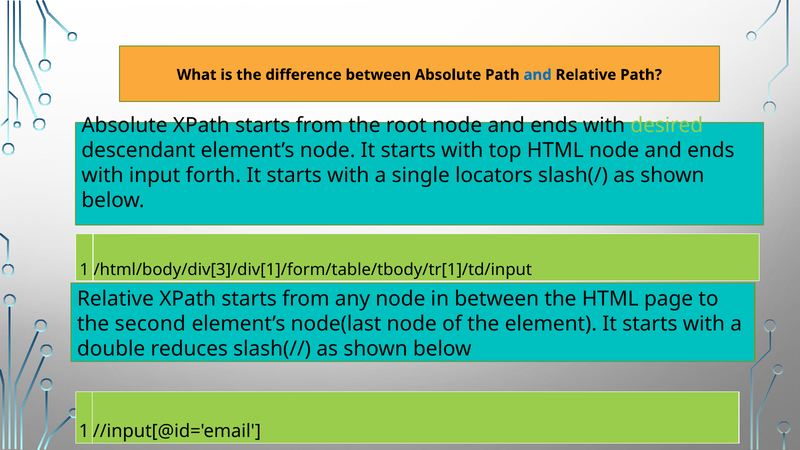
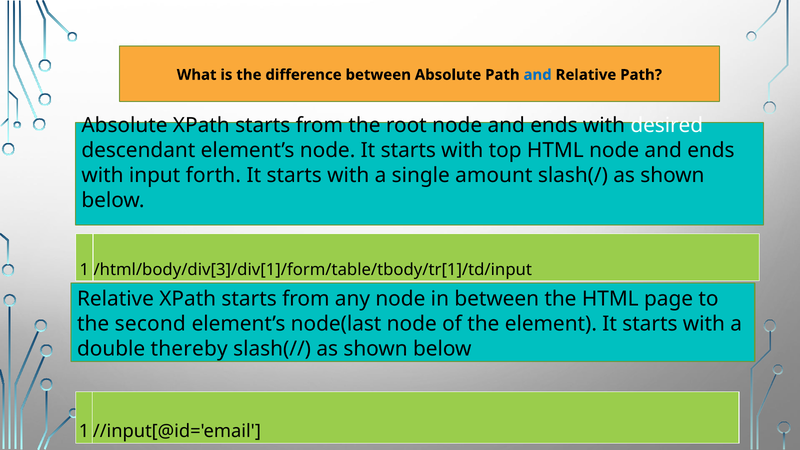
desired colour: light green -> white
locators: locators -> amount
reduces: reduces -> thereby
